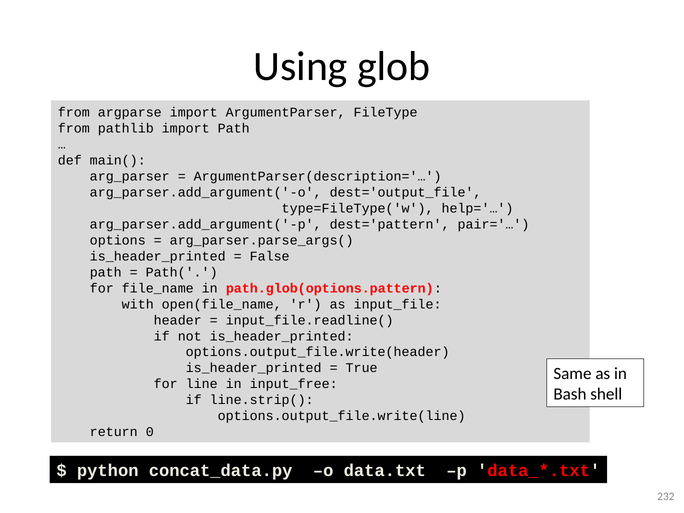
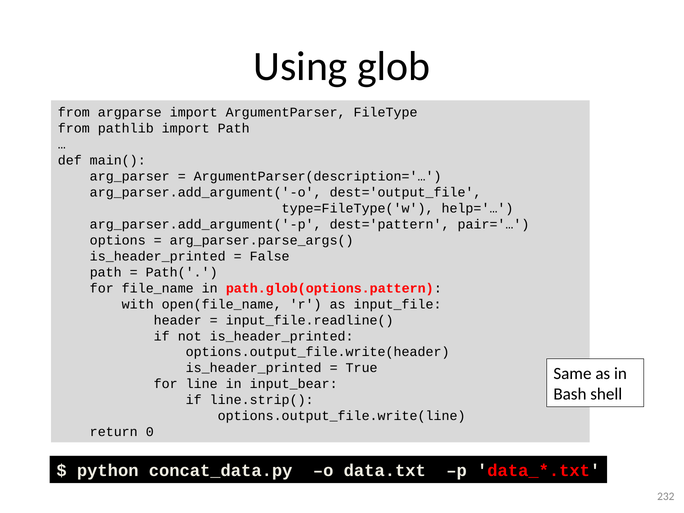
input_free: input_free -> input_bear
